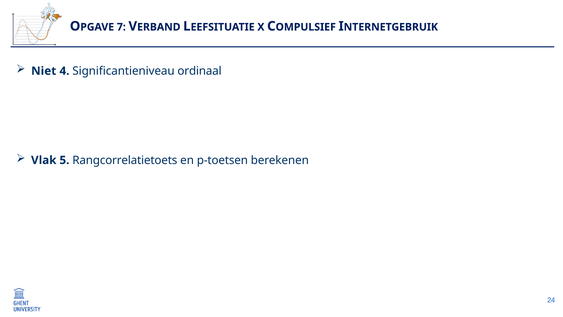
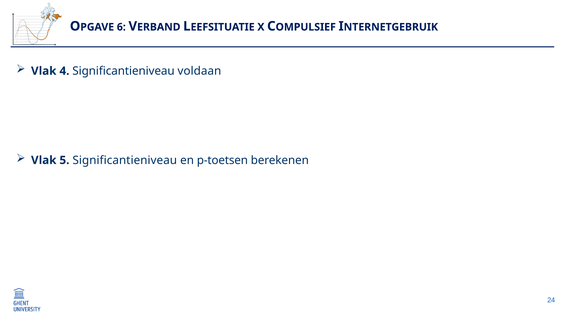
7: 7 -> 6
Niet at (44, 71): Niet -> Vlak
ordinaal: ordinaal -> voldaan
5 Rangcorrelatietoets: Rangcorrelatietoets -> Significantieniveau
